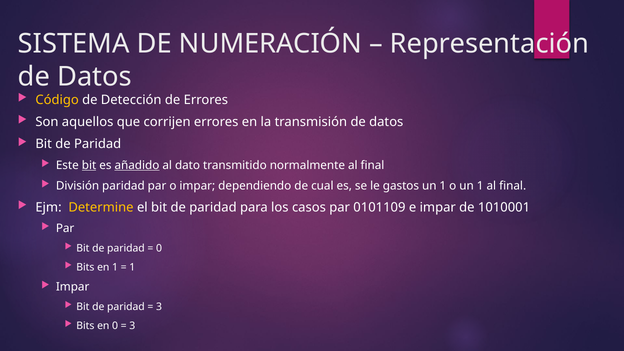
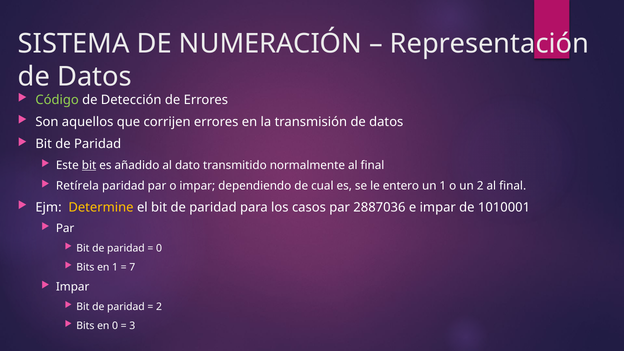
Código colour: yellow -> light green
añadido underline: present -> none
División: División -> Retírela
gastos: gastos -> entero
o un 1: 1 -> 2
0101109: 0101109 -> 2887036
1 at (132, 267): 1 -> 7
3 at (159, 307): 3 -> 2
